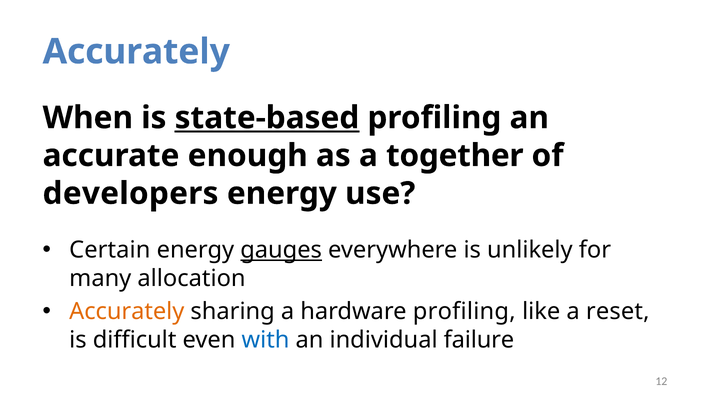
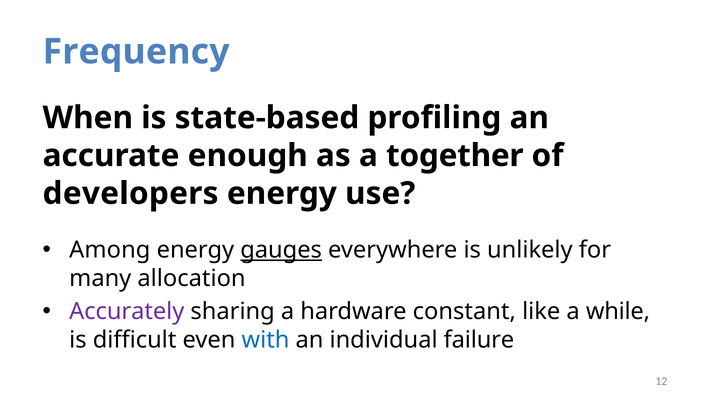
Accurately at (136, 52): Accurately -> Frequency
state-based underline: present -> none
Certain: Certain -> Among
Accurately at (127, 312) colour: orange -> purple
hardware profiling: profiling -> constant
reset: reset -> while
